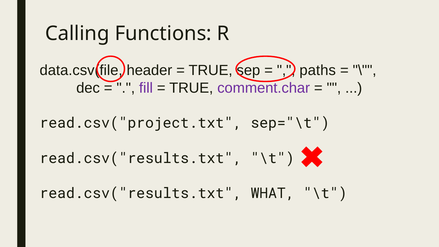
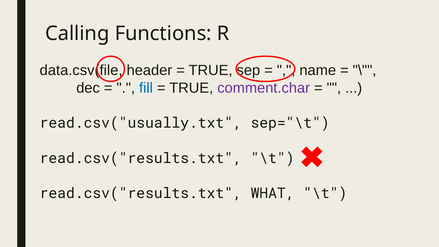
paths: paths -> name
fill colour: purple -> blue
read.csv("project.txt: read.csv("project.txt -> read.csv("usually.txt
